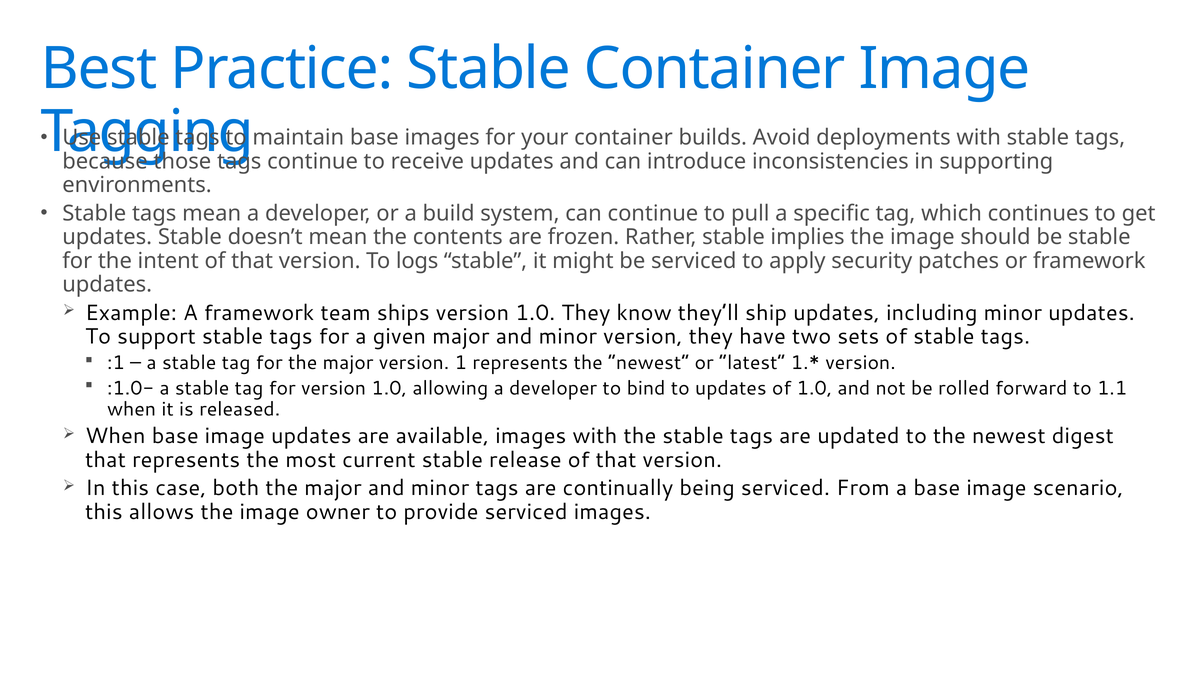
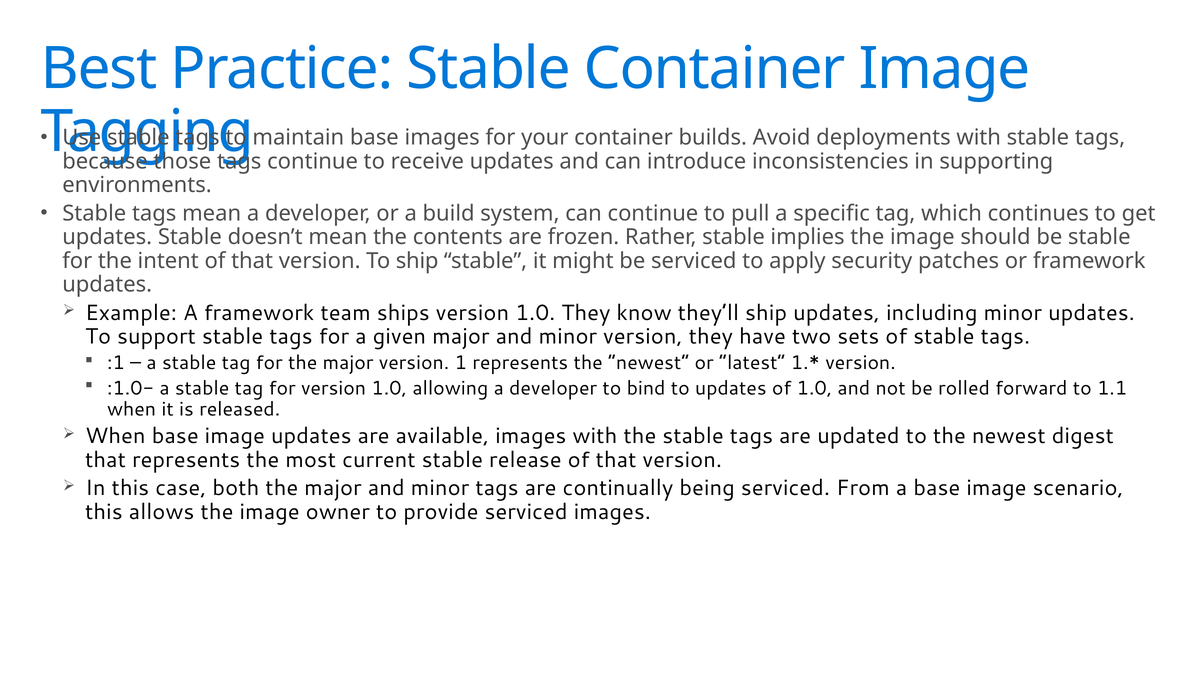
To logs: logs -> ship
